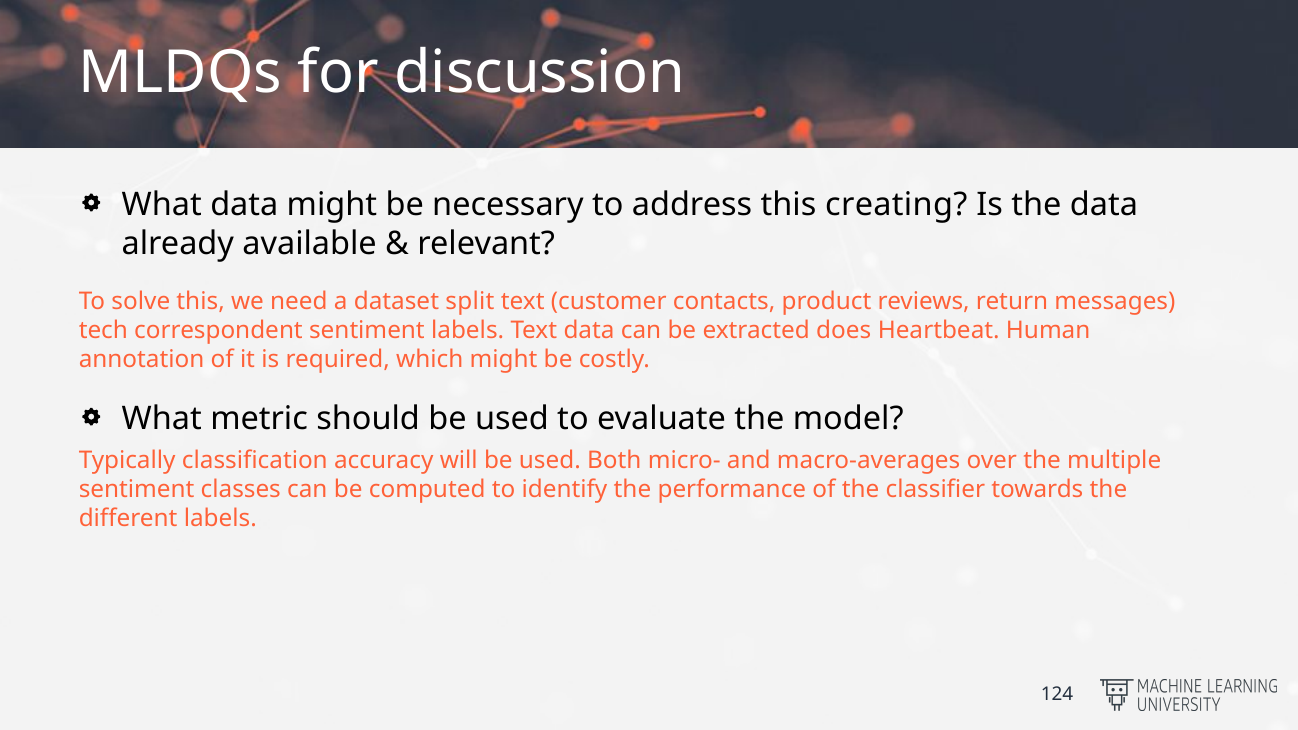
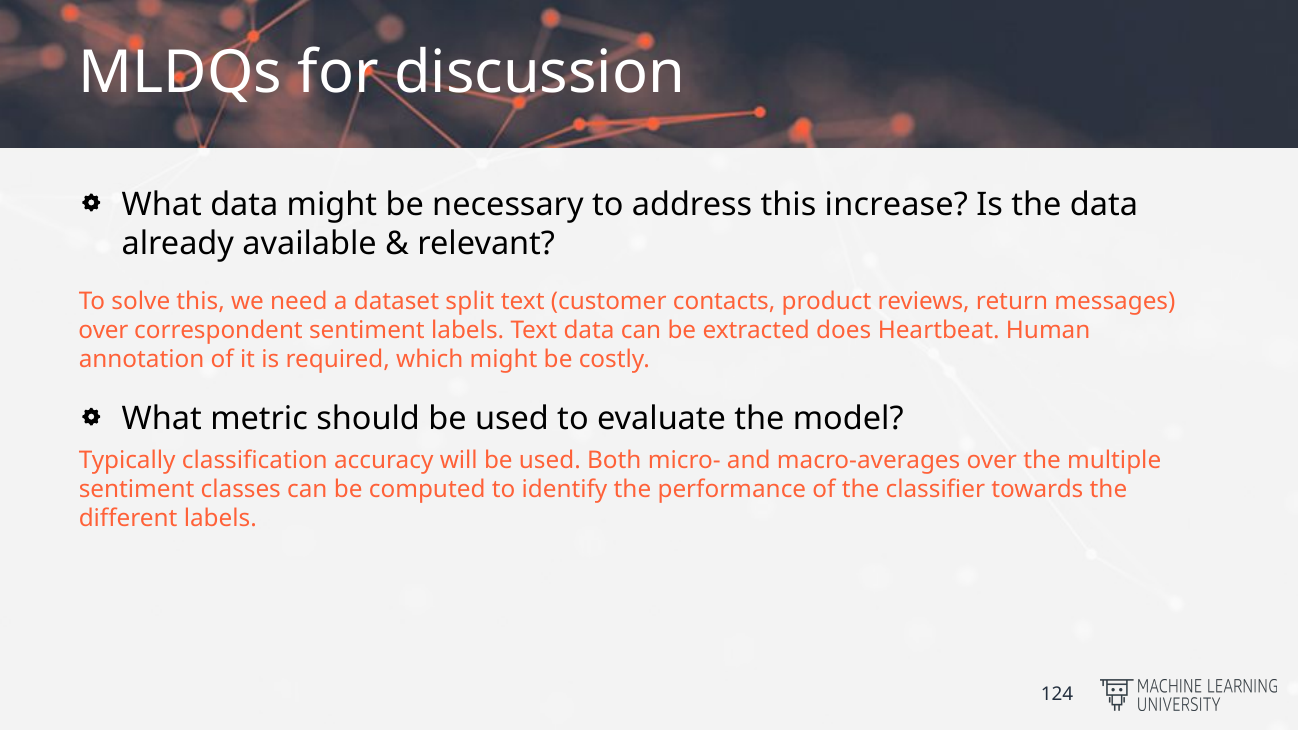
creating: creating -> increase
tech at (103, 331): tech -> over
